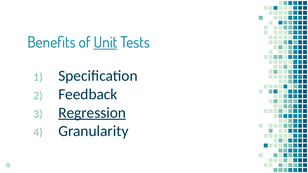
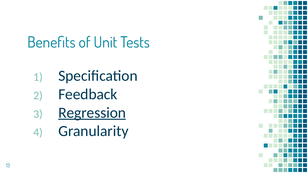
Unit underline: present -> none
